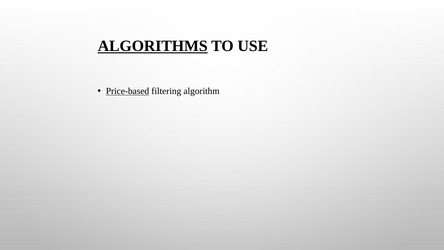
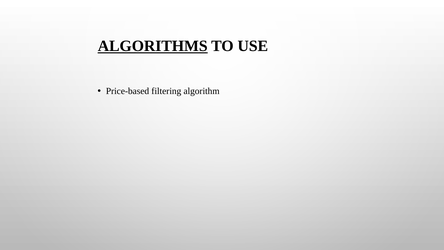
Price-based underline: present -> none
